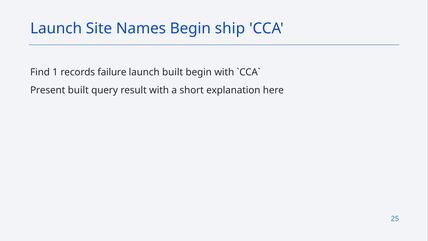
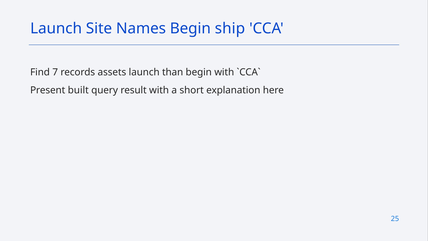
1: 1 -> 7
failure: failure -> assets
launch built: built -> than
